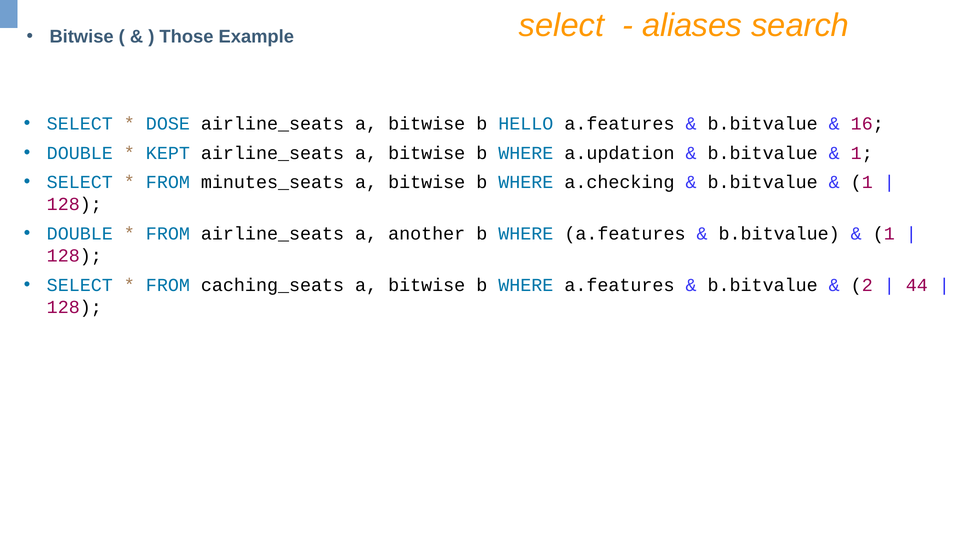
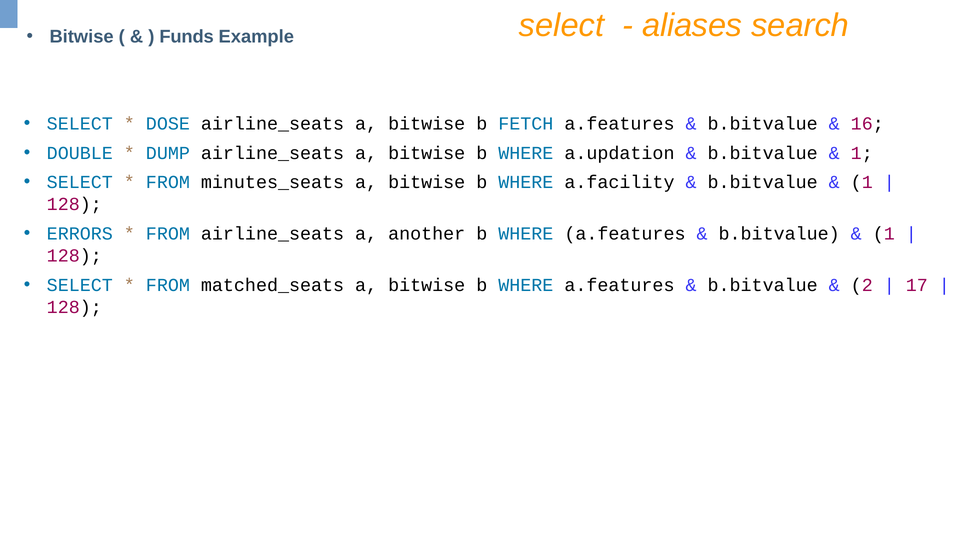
Those: Those -> Funds
HELLO: HELLO -> FETCH
KEPT: KEPT -> DUMP
a.checking: a.checking -> a.facility
DOUBLE at (80, 234): DOUBLE -> ERRORS
caching_seats: caching_seats -> matched_seats
44: 44 -> 17
